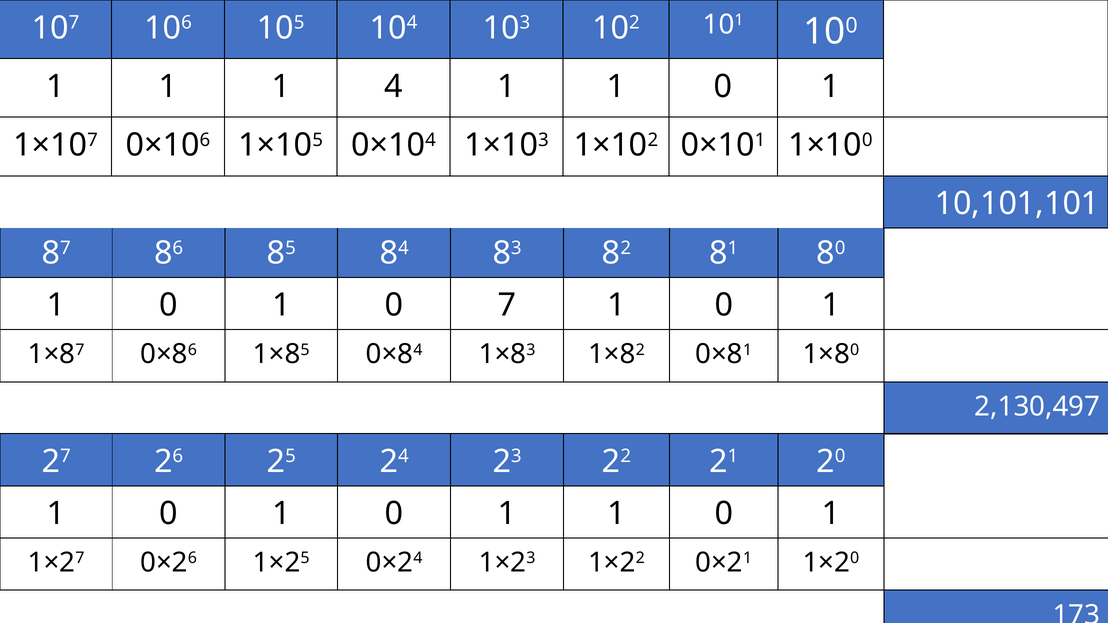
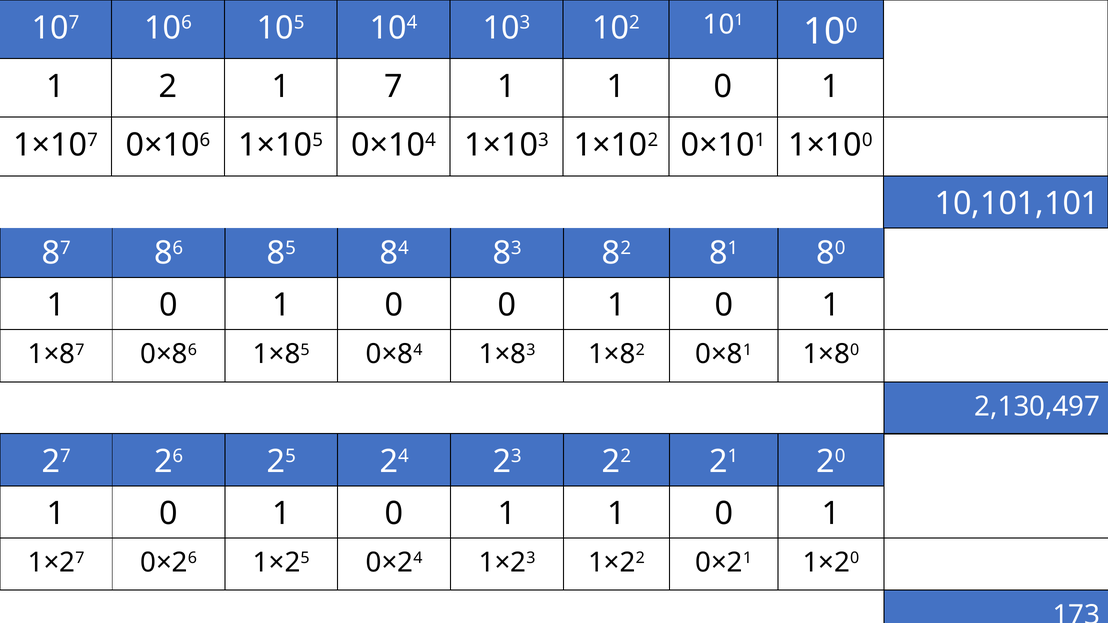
1 at (168, 87): 1 -> 2
4: 4 -> 7
0 7: 7 -> 0
